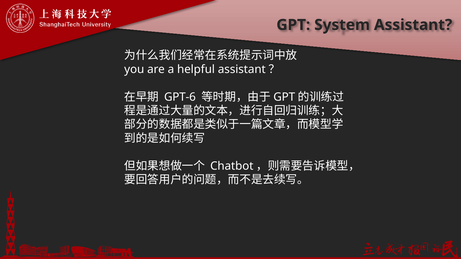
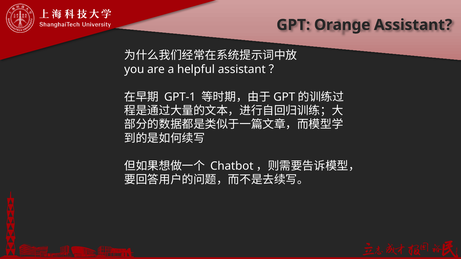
System: System -> Orange
GPT-6: GPT-6 -> GPT-1
